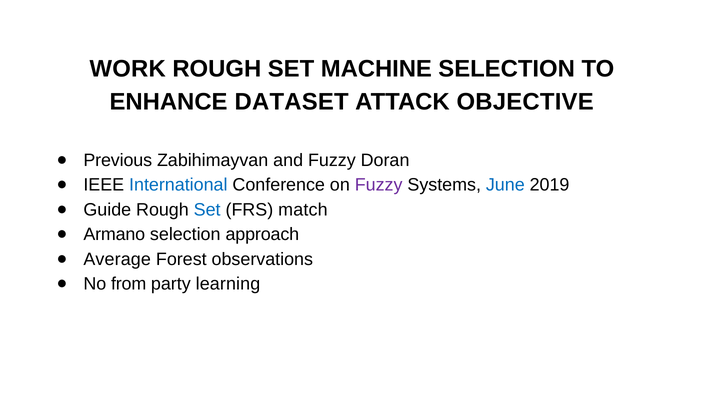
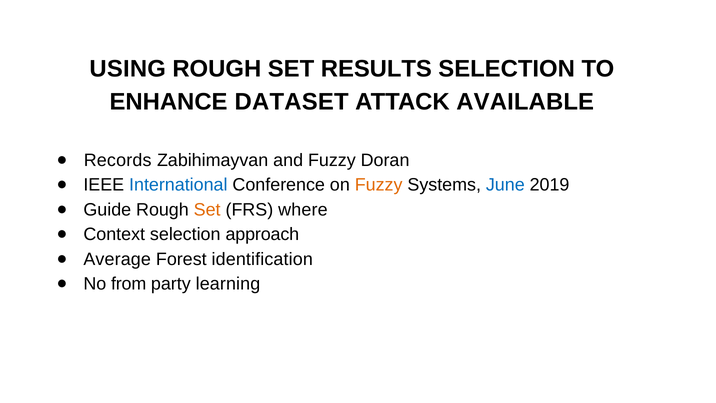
WORK: WORK -> USING
MACHINE: MACHINE -> RESULTS
OBJECTIVE: OBJECTIVE -> AVAILABLE
Previous: Previous -> Records
Fuzzy at (379, 185) colour: purple -> orange
Set at (207, 210) colour: blue -> orange
match: match -> where
Armano: Armano -> Context
observations: observations -> identification
